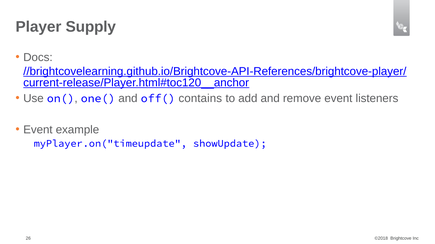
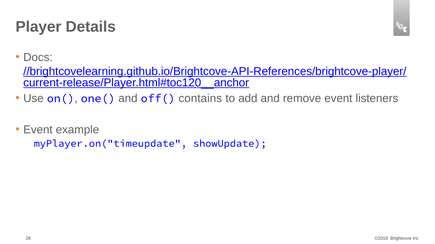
Supply: Supply -> Details
